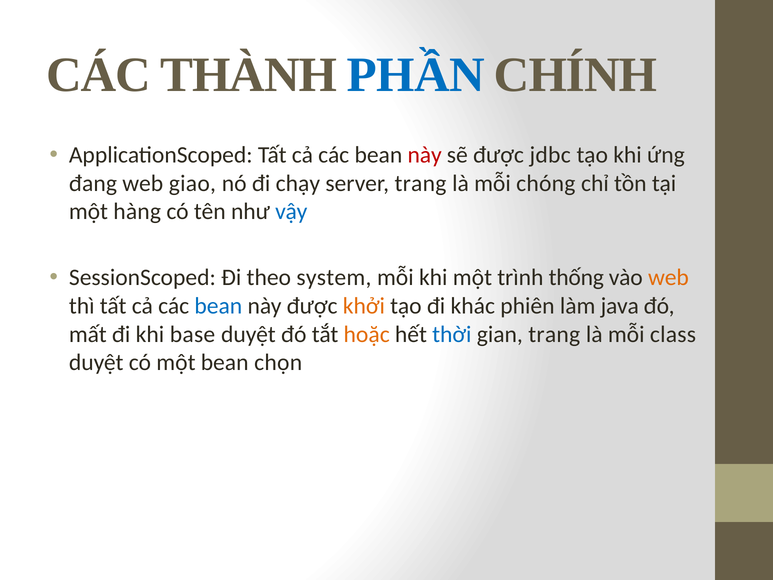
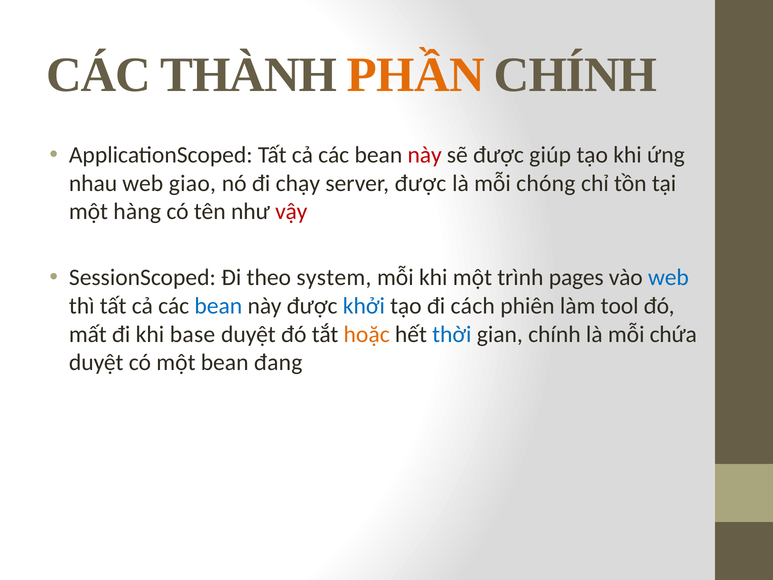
PHẦN colour: blue -> orange
jdbc: jdbc -> giúp
đang: đang -> nhau
server trang: trang -> được
vậy colour: blue -> red
thống: thống -> pages
web at (668, 278) colour: orange -> blue
khởi colour: orange -> blue
khác: khác -> cách
java: java -> tool
gian trang: trang -> chính
class: class -> chứa
chọn: chọn -> đang
